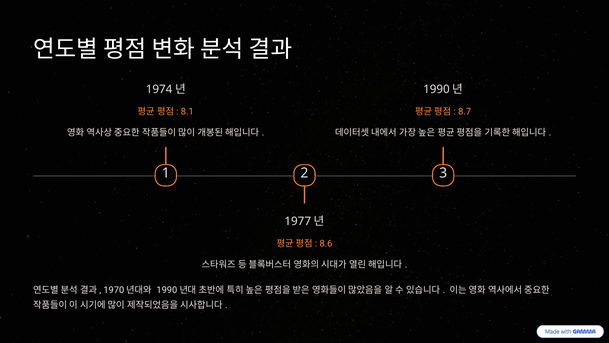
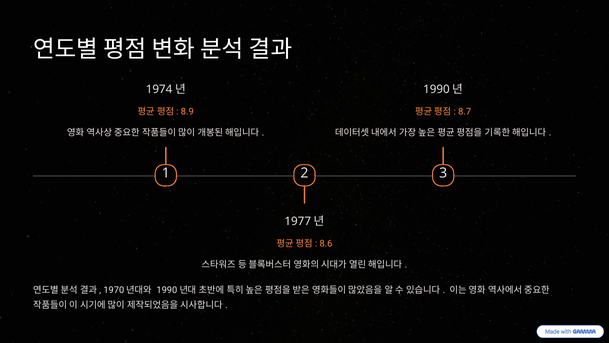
8.1: 8.1 -> 8.9
